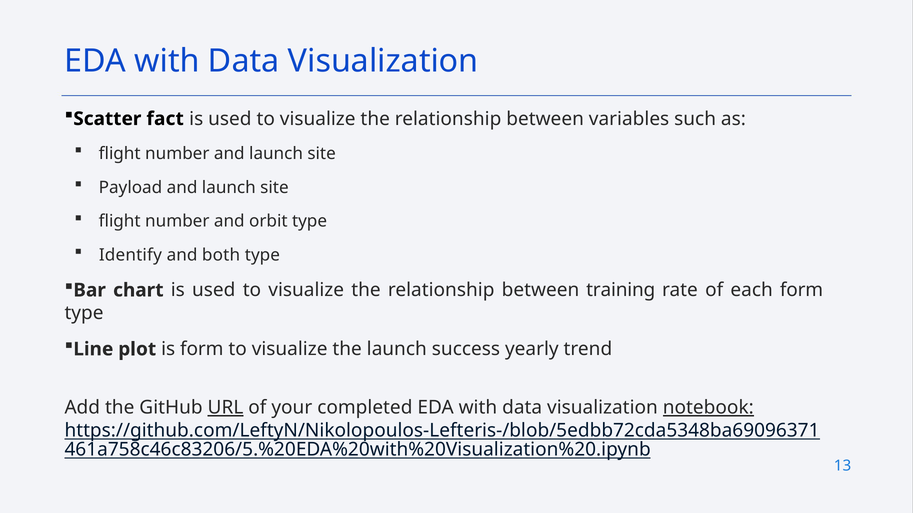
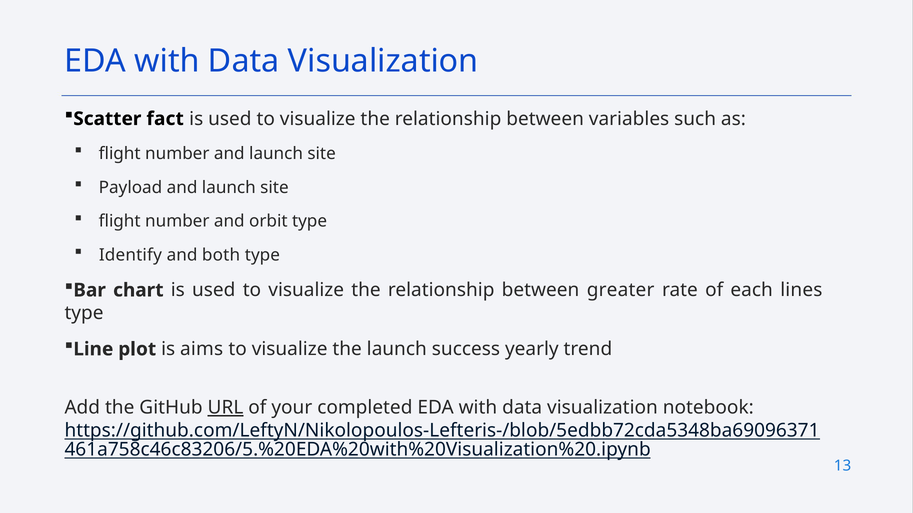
training: training -> greater
each form: form -> lines
is form: form -> aims
notebook underline: present -> none
